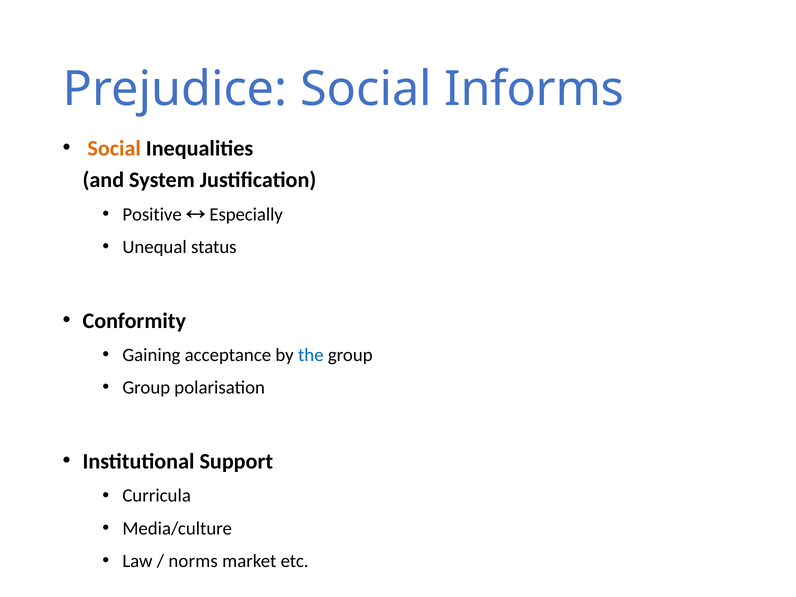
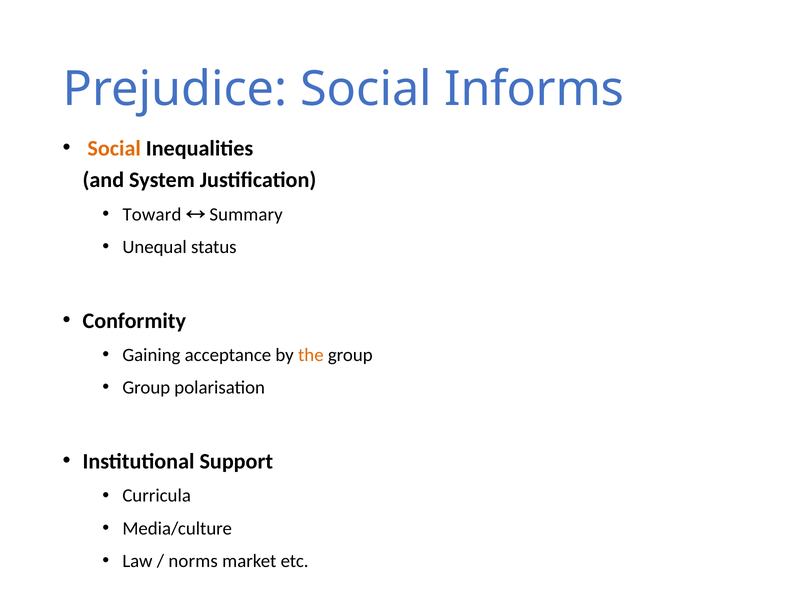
Positive: Positive -> Toward
Especially: Especially -> Summary
the colour: blue -> orange
